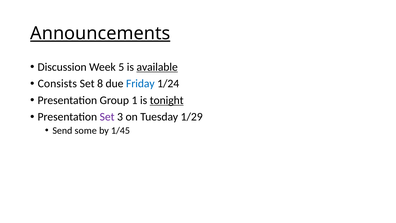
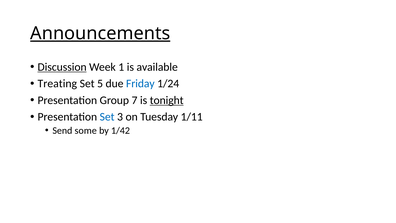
Discussion underline: none -> present
5: 5 -> 1
available underline: present -> none
Consists: Consists -> Treating
8: 8 -> 5
1: 1 -> 7
Set at (107, 117) colour: purple -> blue
1/29: 1/29 -> 1/11
1/45: 1/45 -> 1/42
